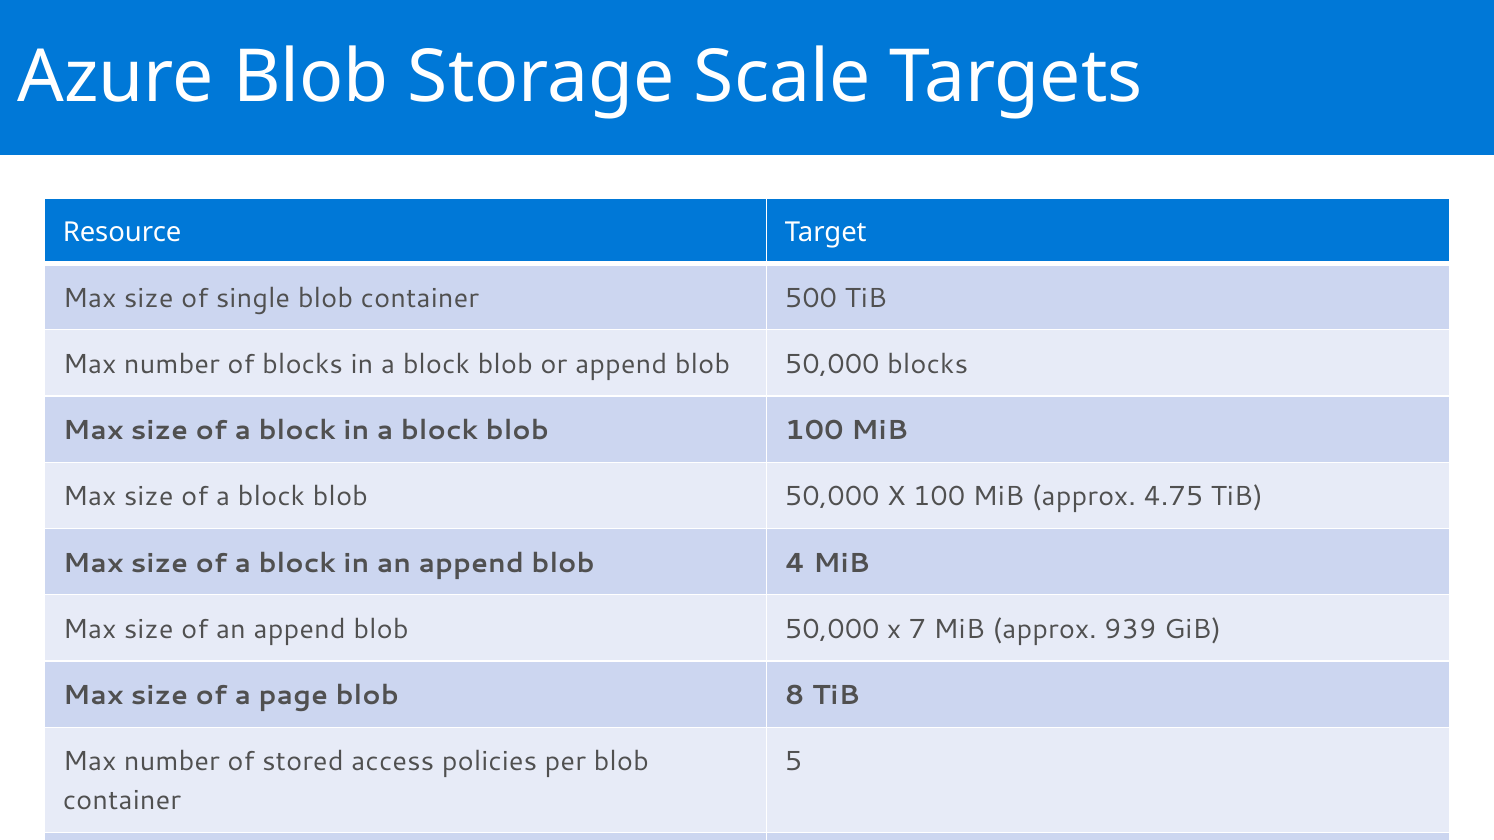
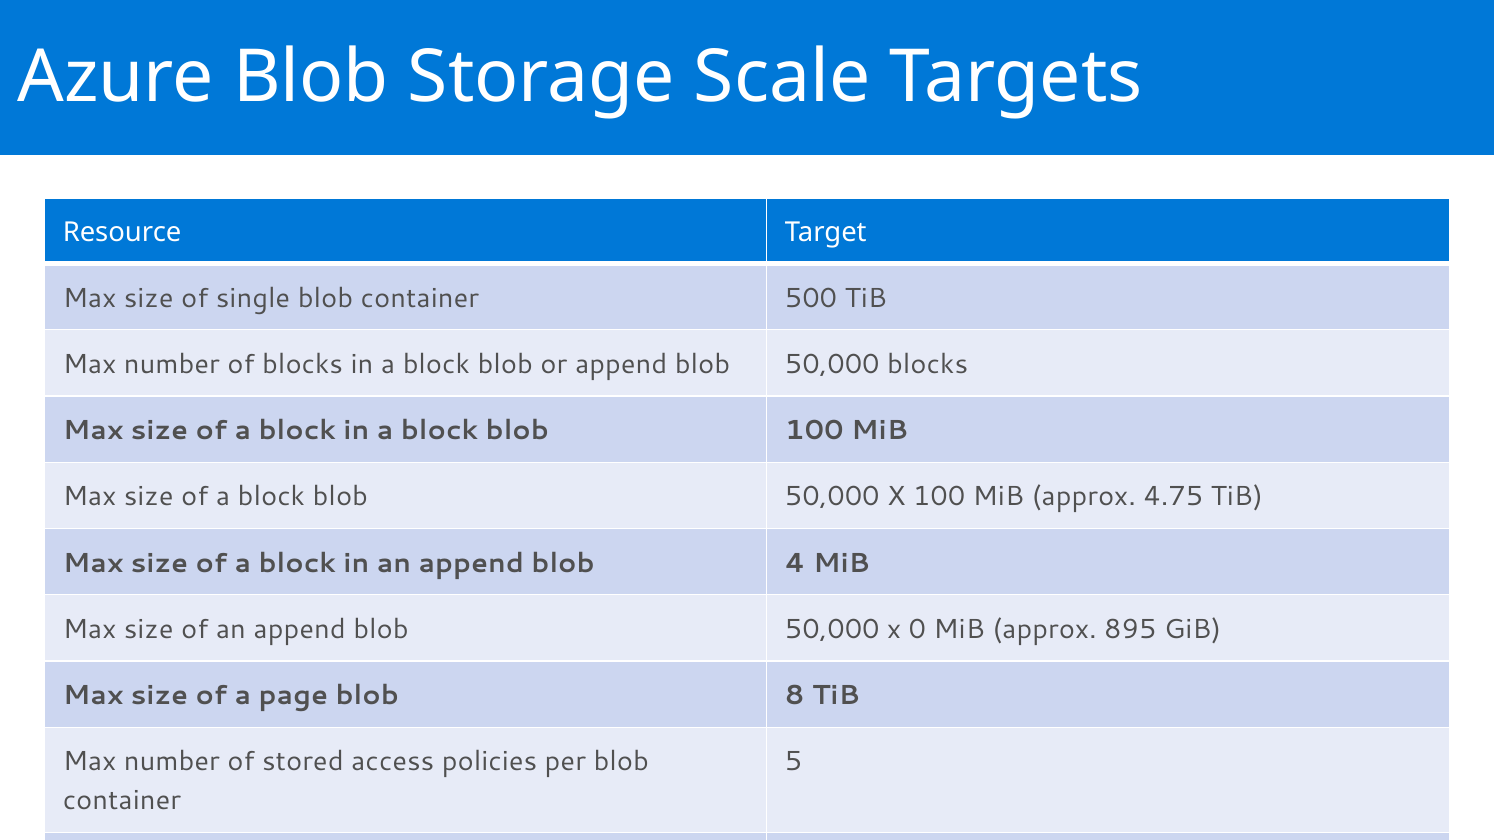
7: 7 -> 0
939: 939 -> 895
